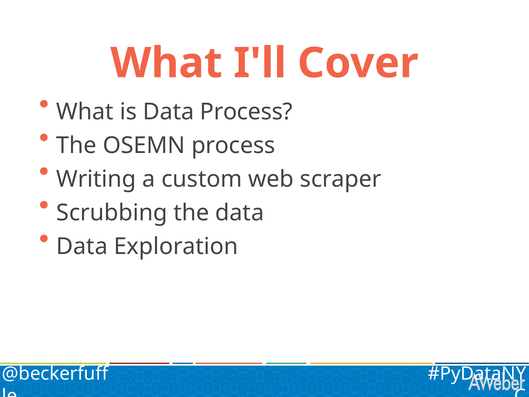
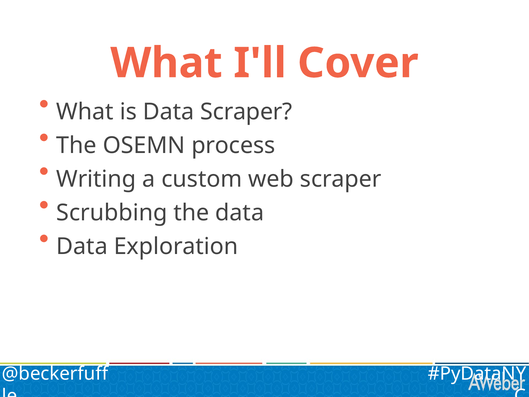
Data Process: Process -> Scraper
